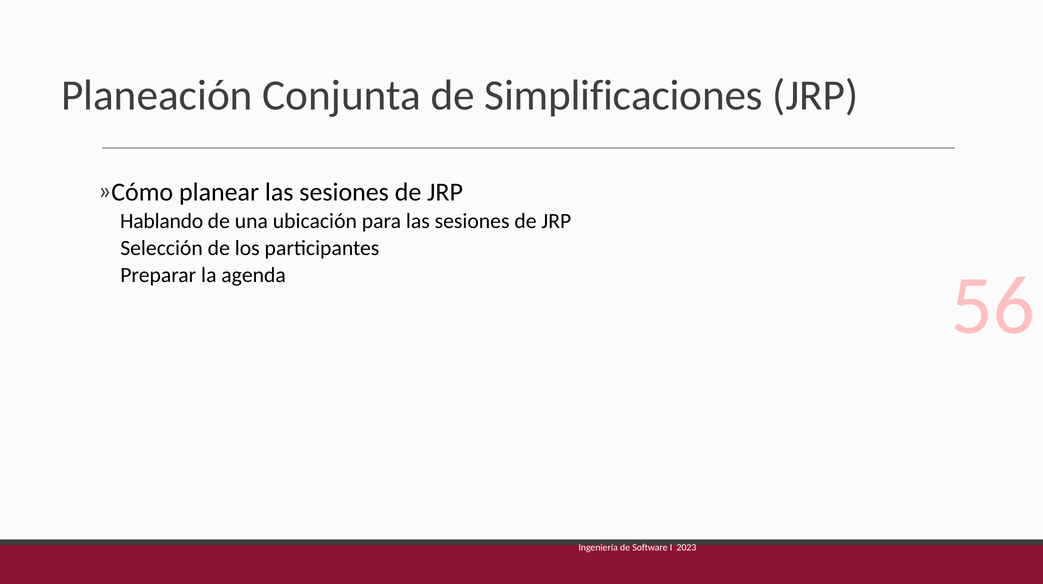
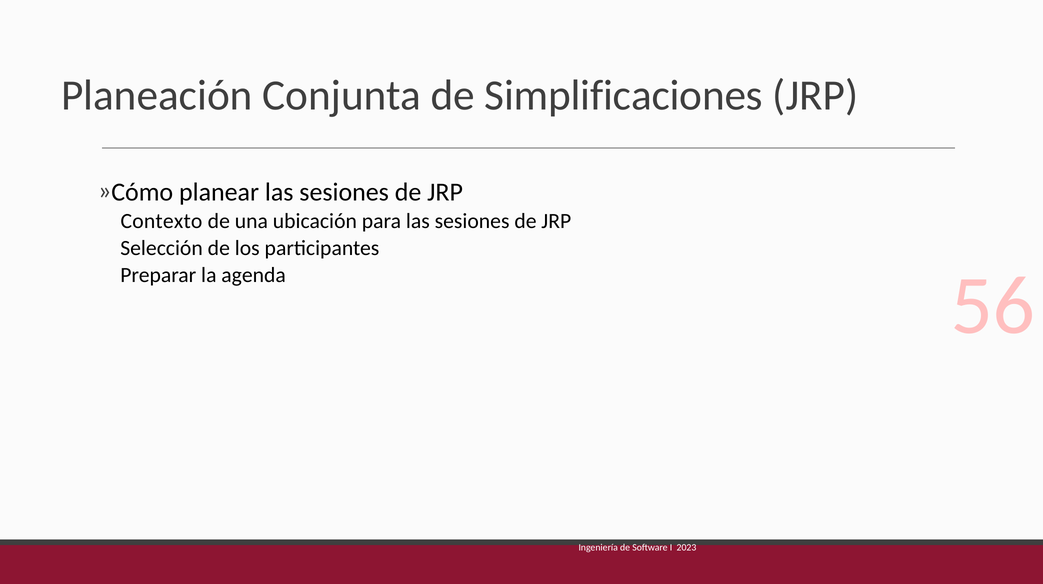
Hablando: Hablando -> Contexto
